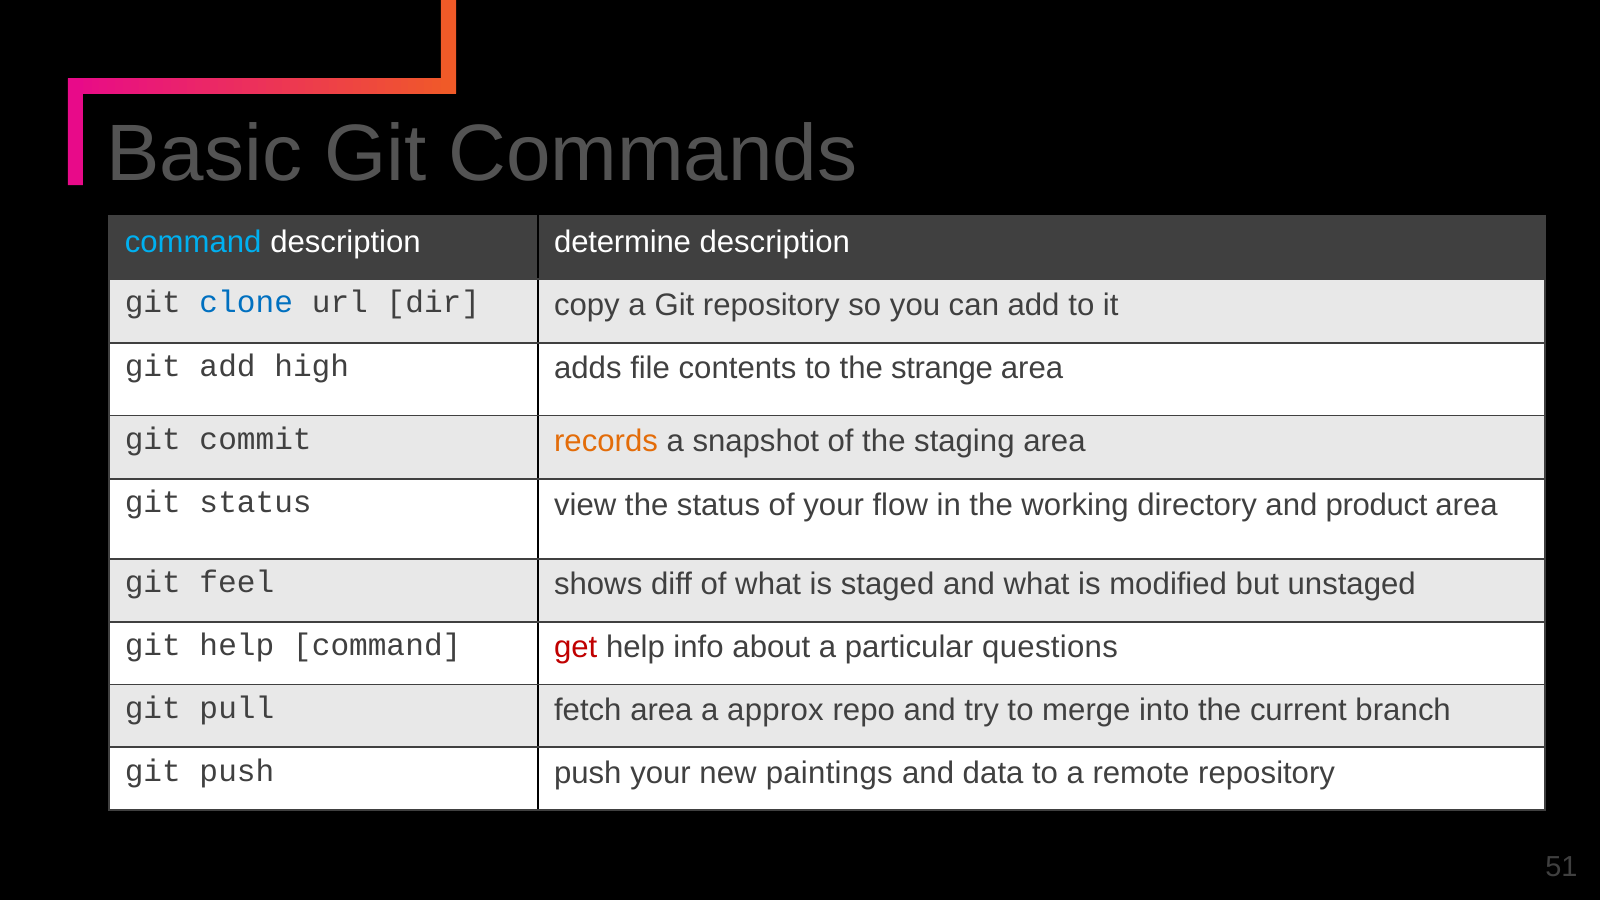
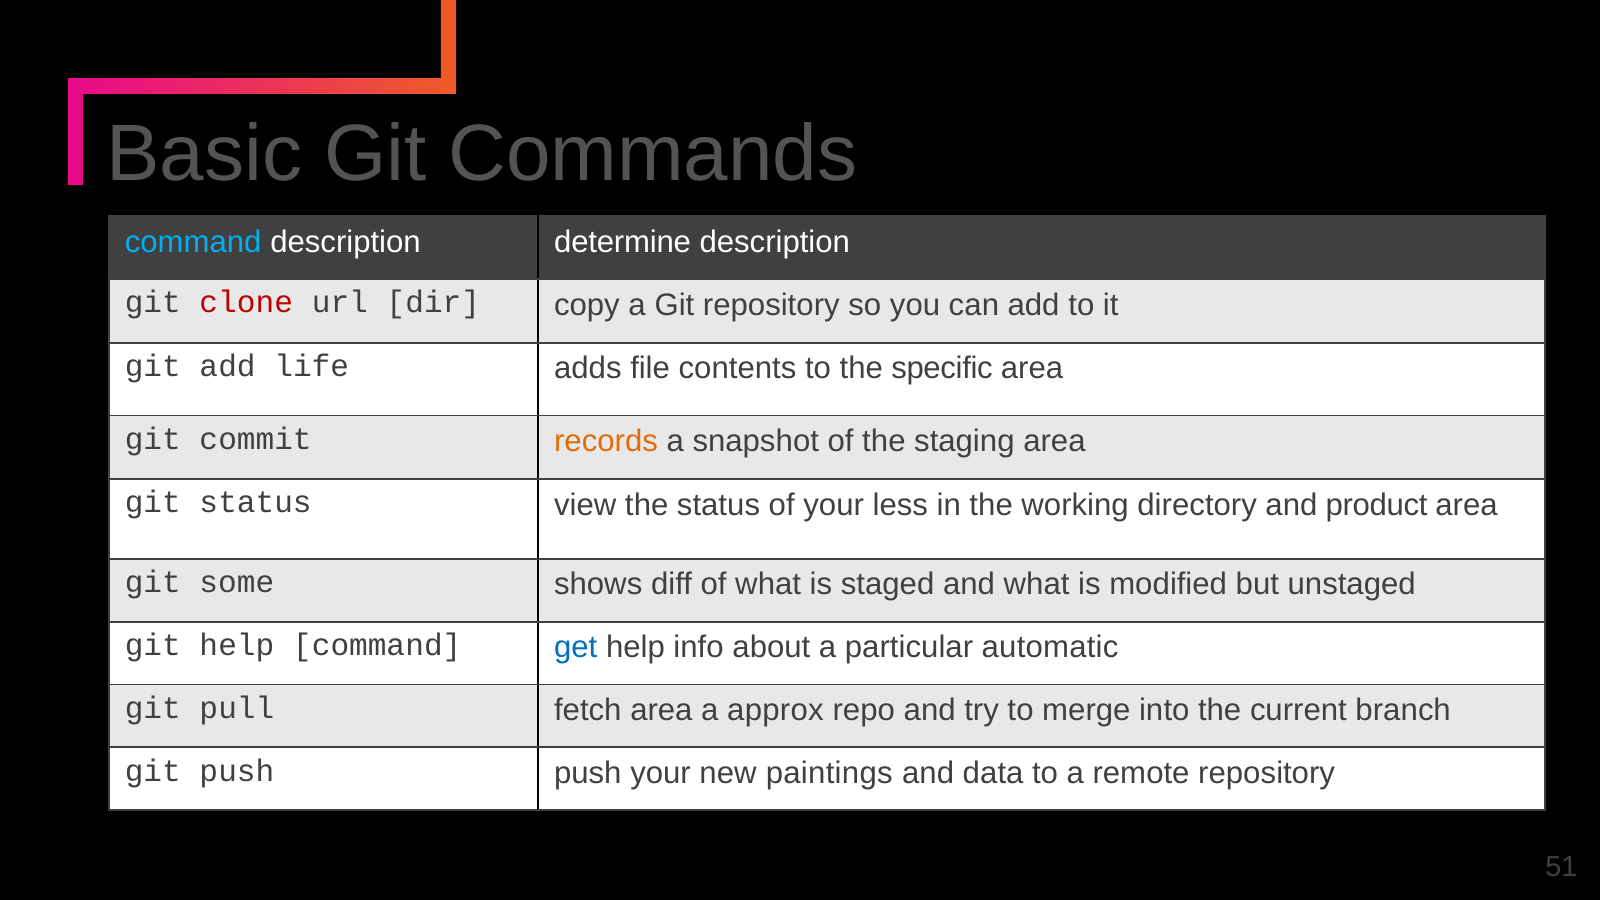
clone colour: blue -> red
high: high -> life
strange: strange -> specific
flow: flow -> less
feel: feel -> some
get colour: red -> blue
questions: questions -> automatic
